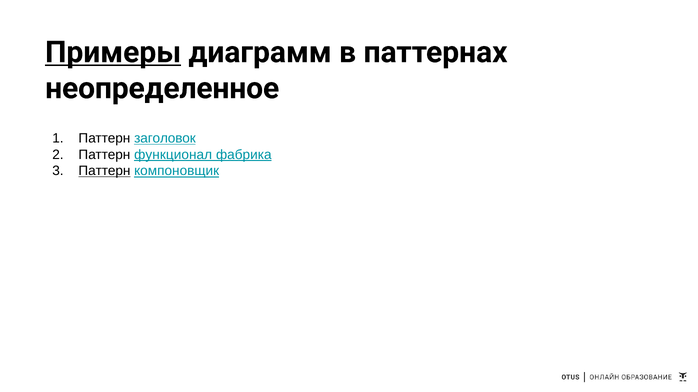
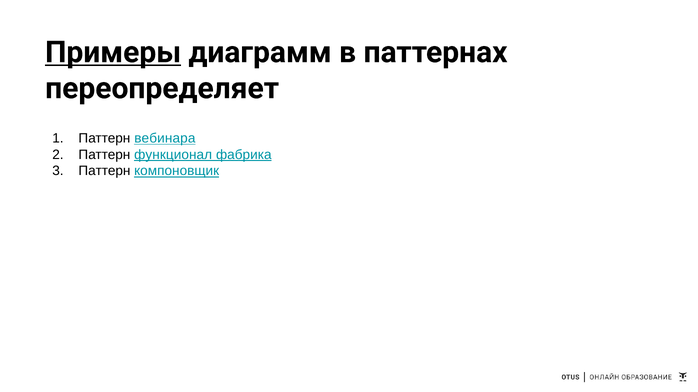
неопределенное: неопределенное -> переопределяет
заголовок: заголовок -> вебинара
Паттерн at (104, 171) underline: present -> none
